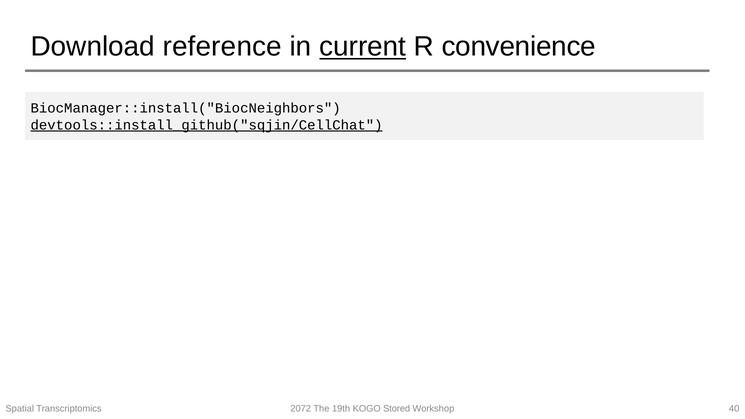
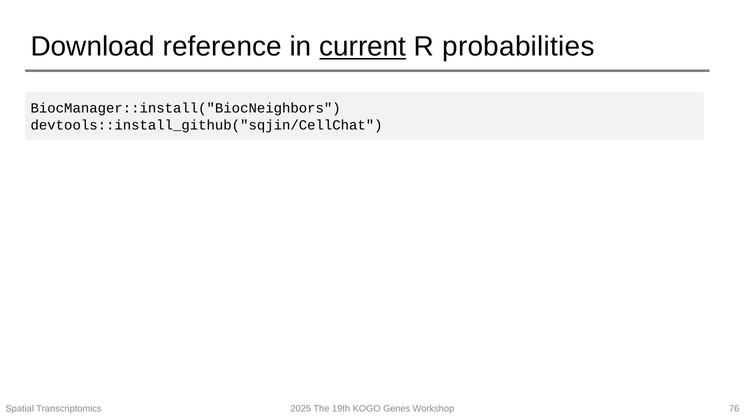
convenience: convenience -> probabilities
devtools::install_github("sqjin/CellChat underline: present -> none
2072: 2072 -> 2025
Stored: Stored -> Genes
40: 40 -> 76
